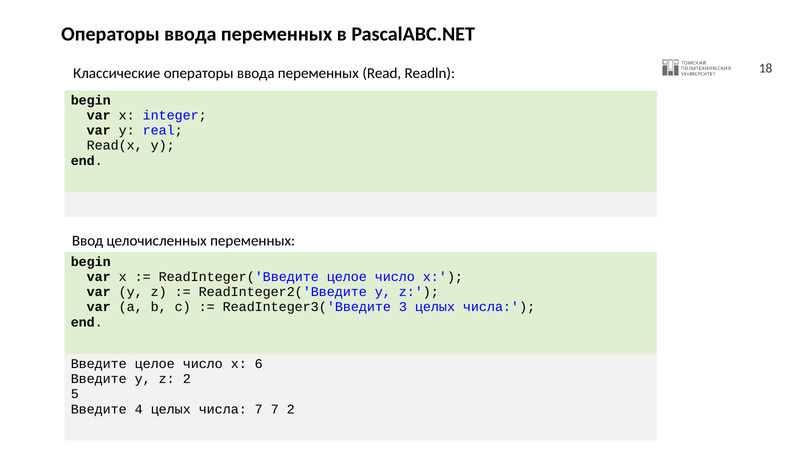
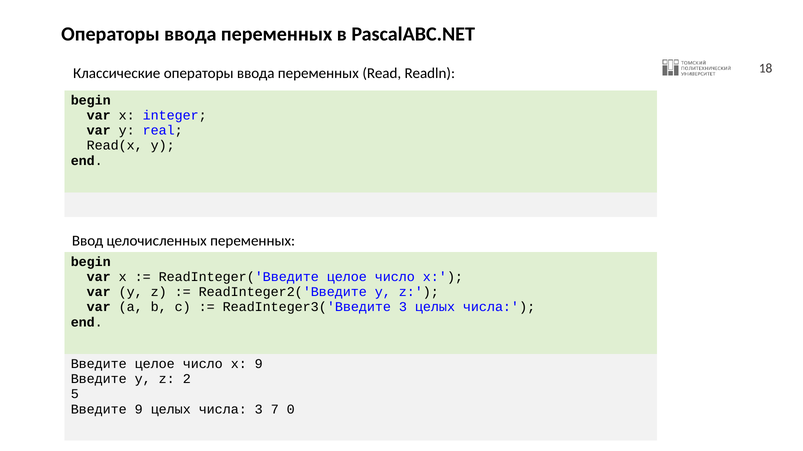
x 6: 6 -> 9
Введите 4: 4 -> 9
числа 7: 7 -> 3
7 2: 2 -> 0
